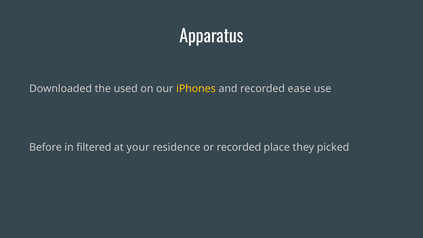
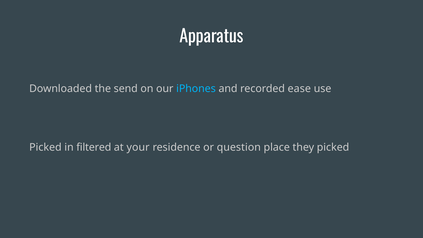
used: used -> send
iPhones colour: yellow -> light blue
Before at (45, 147): Before -> Picked
or recorded: recorded -> question
